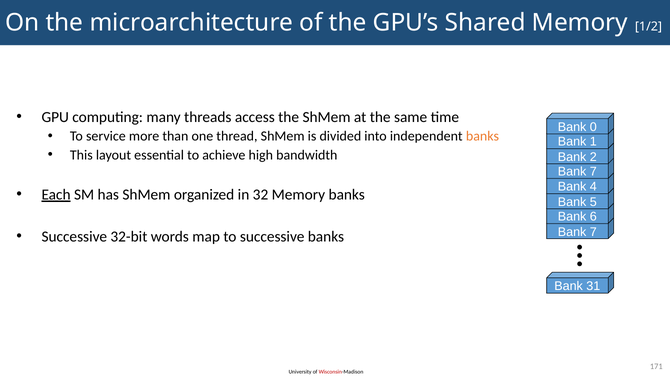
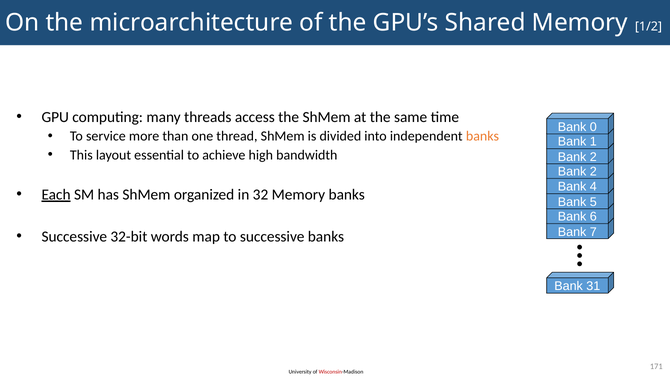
7 at (593, 172): 7 -> 2
